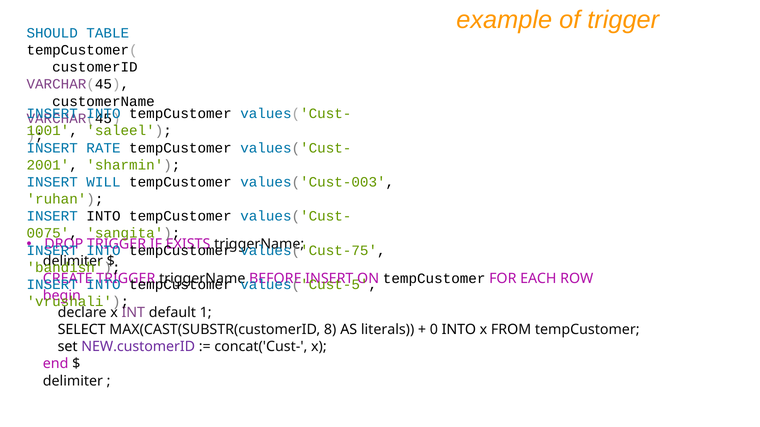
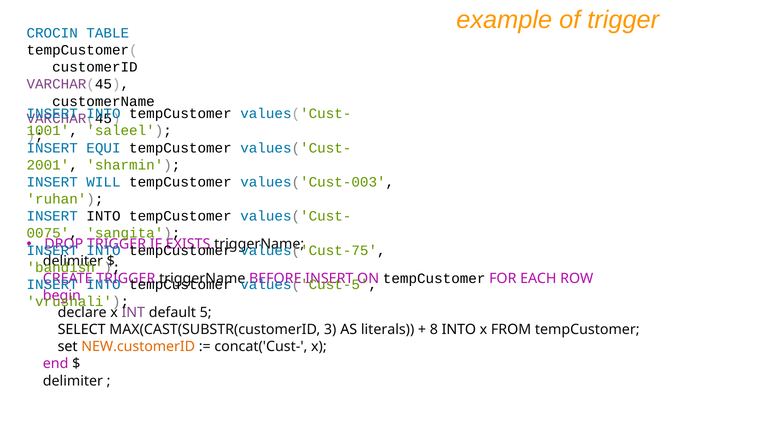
SHOULD: SHOULD -> CROCIN
RATE: RATE -> EQUI
1: 1 -> 5
8: 8 -> 3
0: 0 -> 8
NEW.customerID colour: purple -> orange
